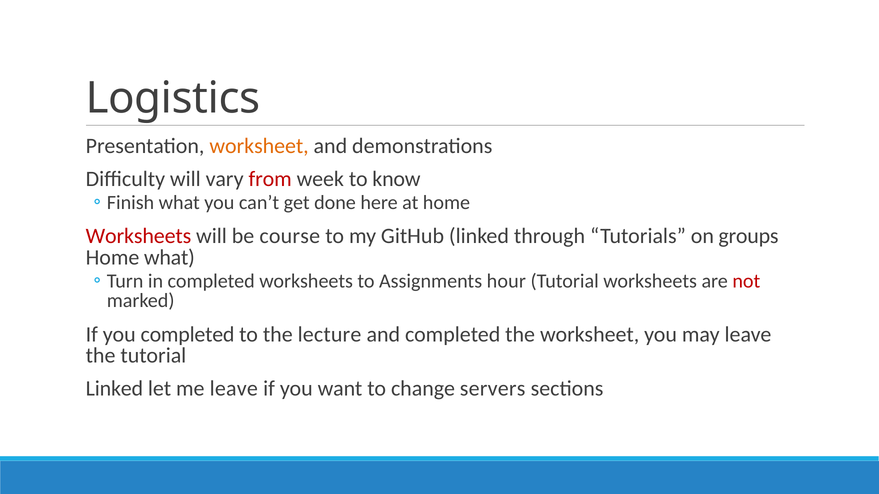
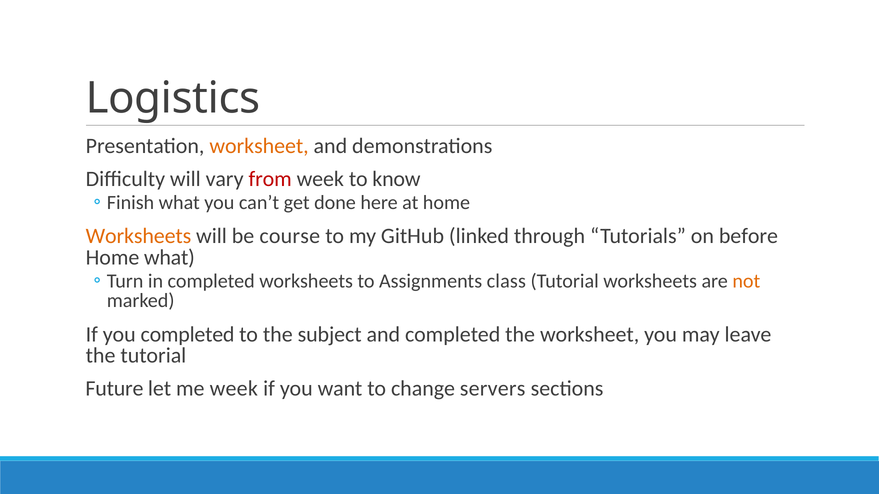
Worksheets at (138, 236) colour: red -> orange
groups: groups -> before
hour: hour -> class
not colour: red -> orange
lecture: lecture -> subject
Linked at (114, 389): Linked -> Future
me leave: leave -> week
